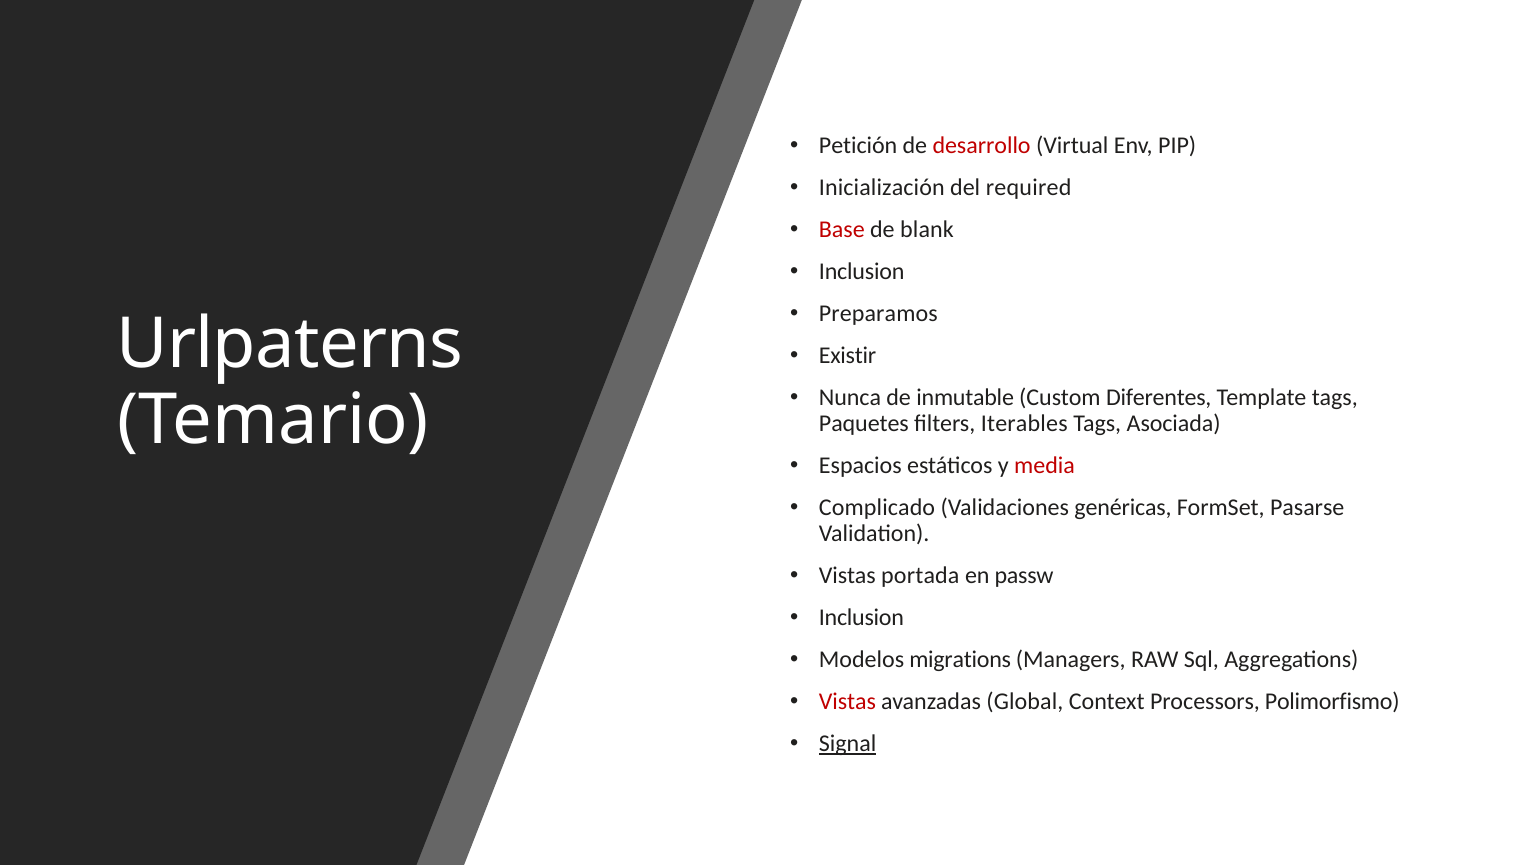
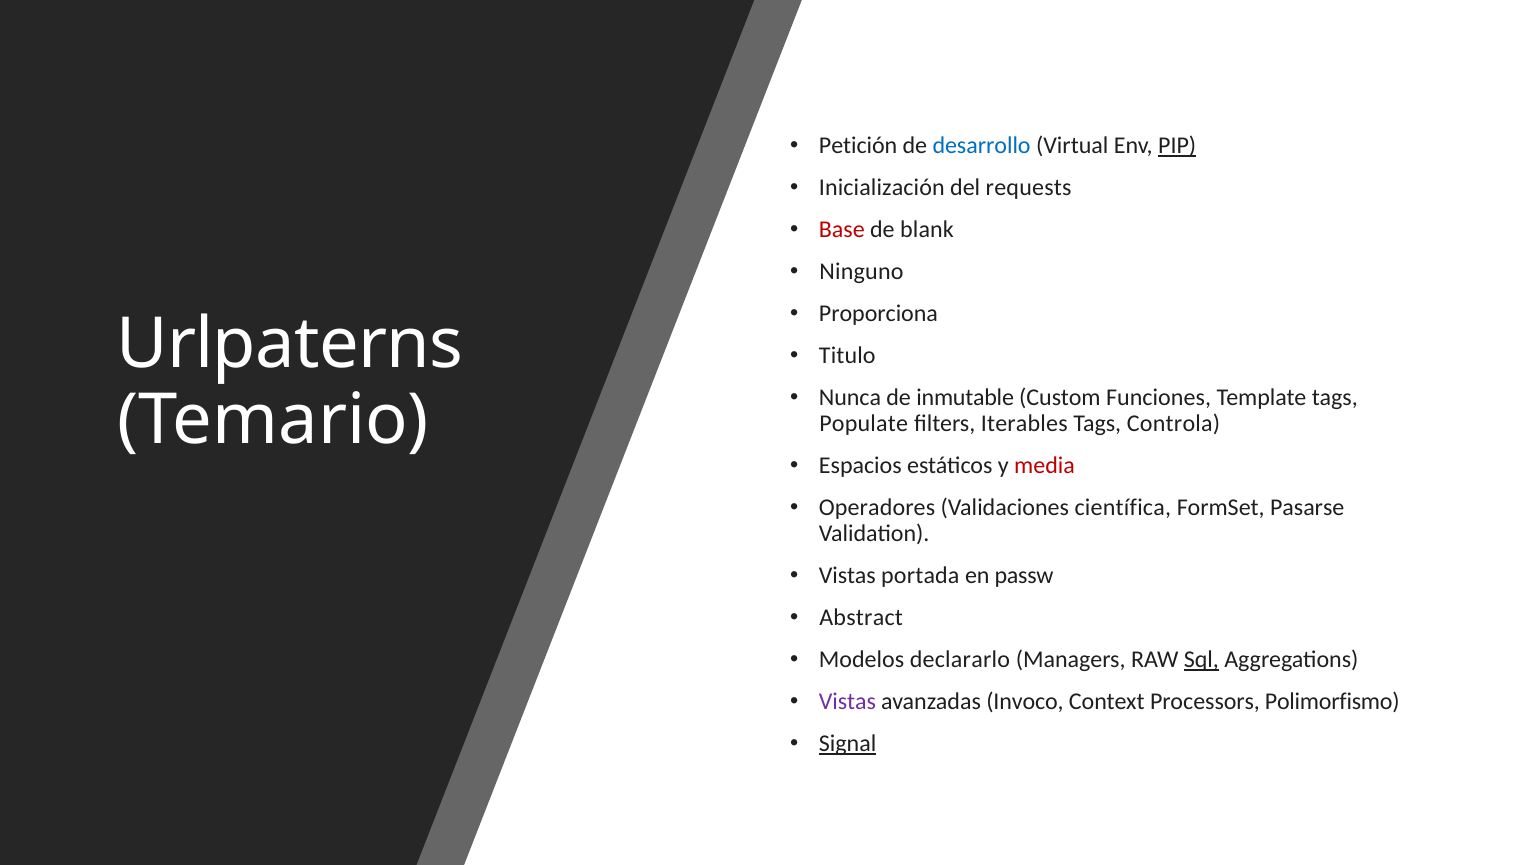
desarrollo colour: red -> blue
PIP underline: none -> present
required: required -> requests
Inclusion at (862, 272): Inclusion -> Ninguno
Preparamos: Preparamos -> Proporciona
Existir: Existir -> Titulo
Diferentes: Diferentes -> Funciones
Paquetes: Paquetes -> Populate
Asociada: Asociada -> Controla
Complicado: Complicado -> Operadores
genéricas: genéricas -> científica
Inclusion at (861, 618): Inclusion -> Abstract
migrations: migrations -> declararlo
Sql underline: none -> present
Vistas at (847, 702) colour: red -> purple
Global: Global -> Invoco
